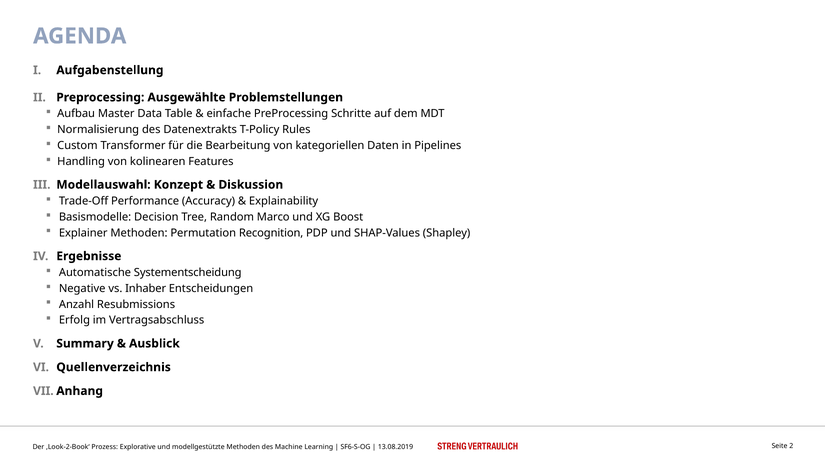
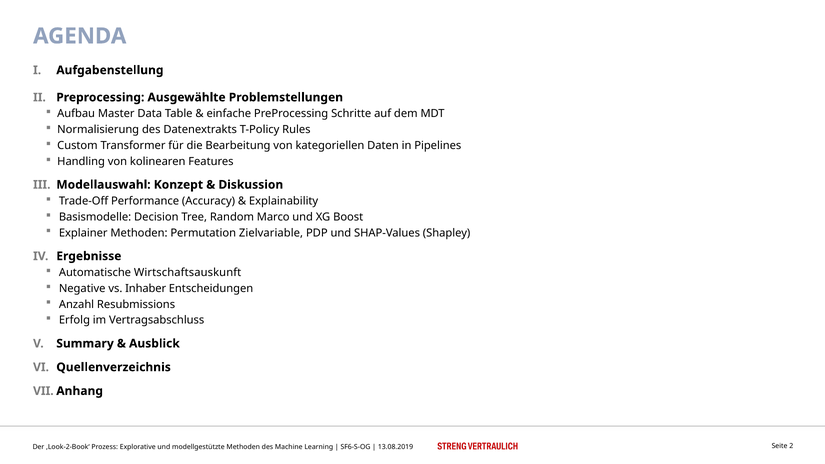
Recognition: Recognition -> Zielvariable
Systementscheidung: Systementscheidung -> Wirtschaftsauskunft
